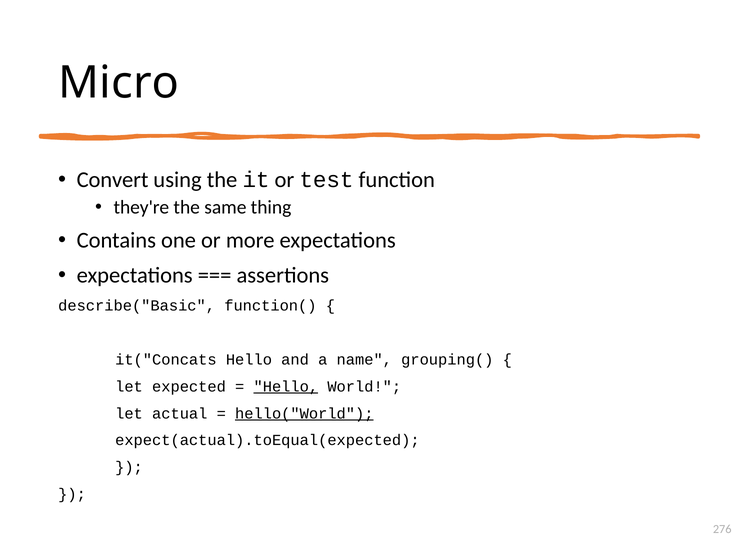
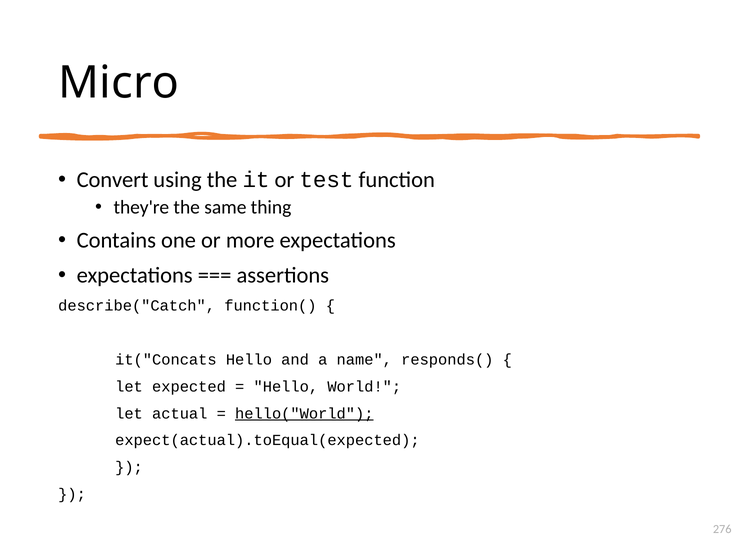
describe("Basic: describe("Basic -> describe("Catch
grouping(: grouping( -> responds(
Hello at (286, 387) underline: present -> none
